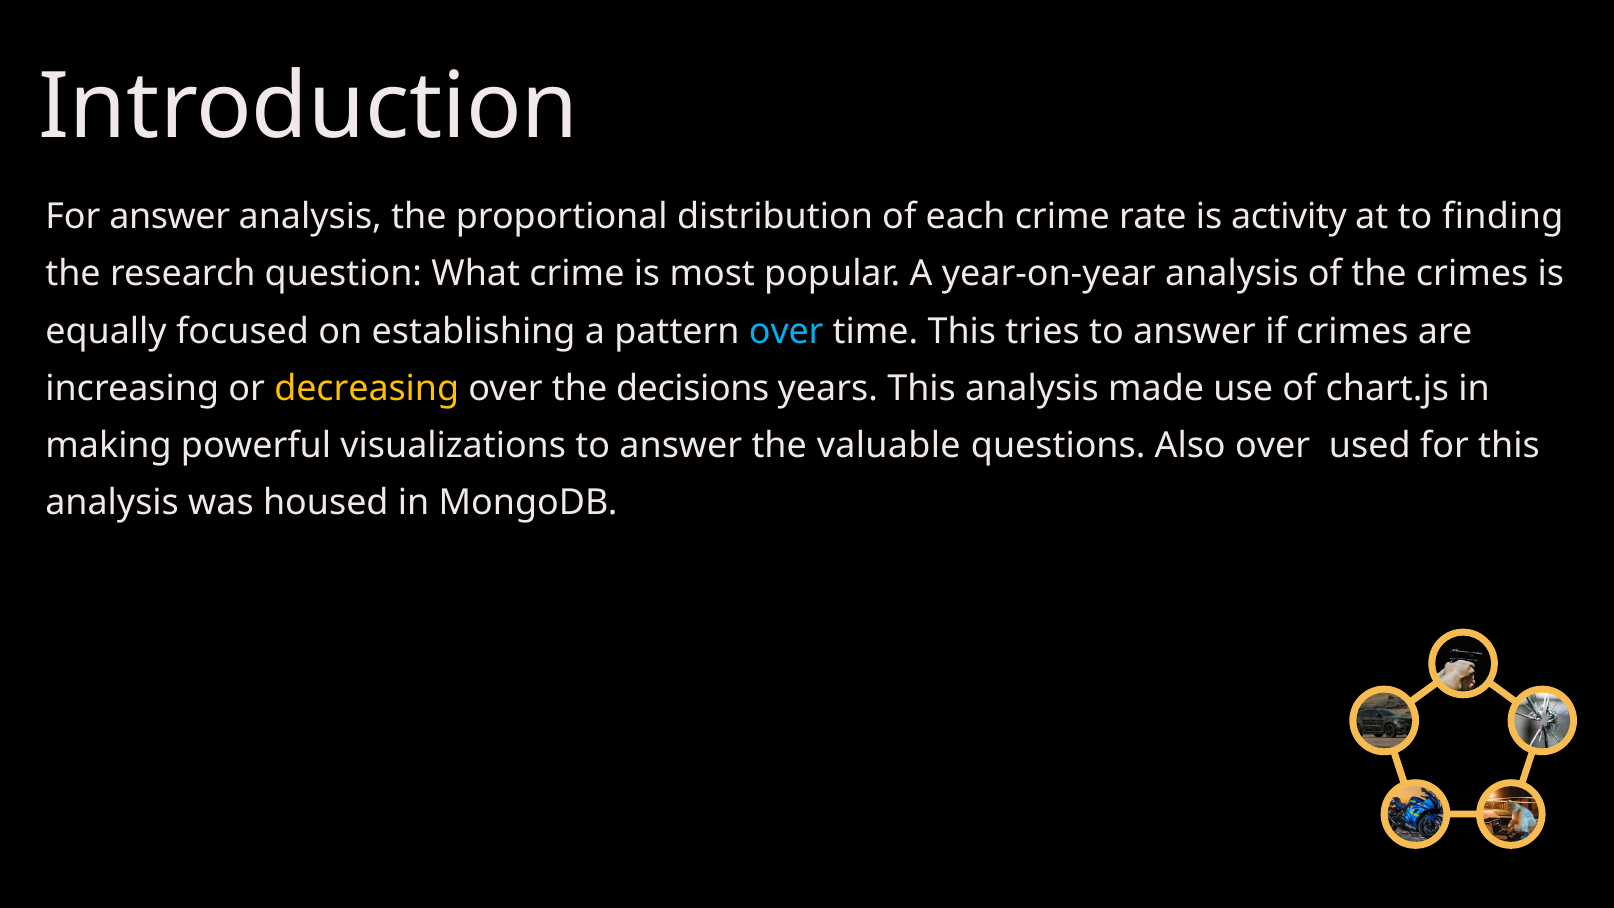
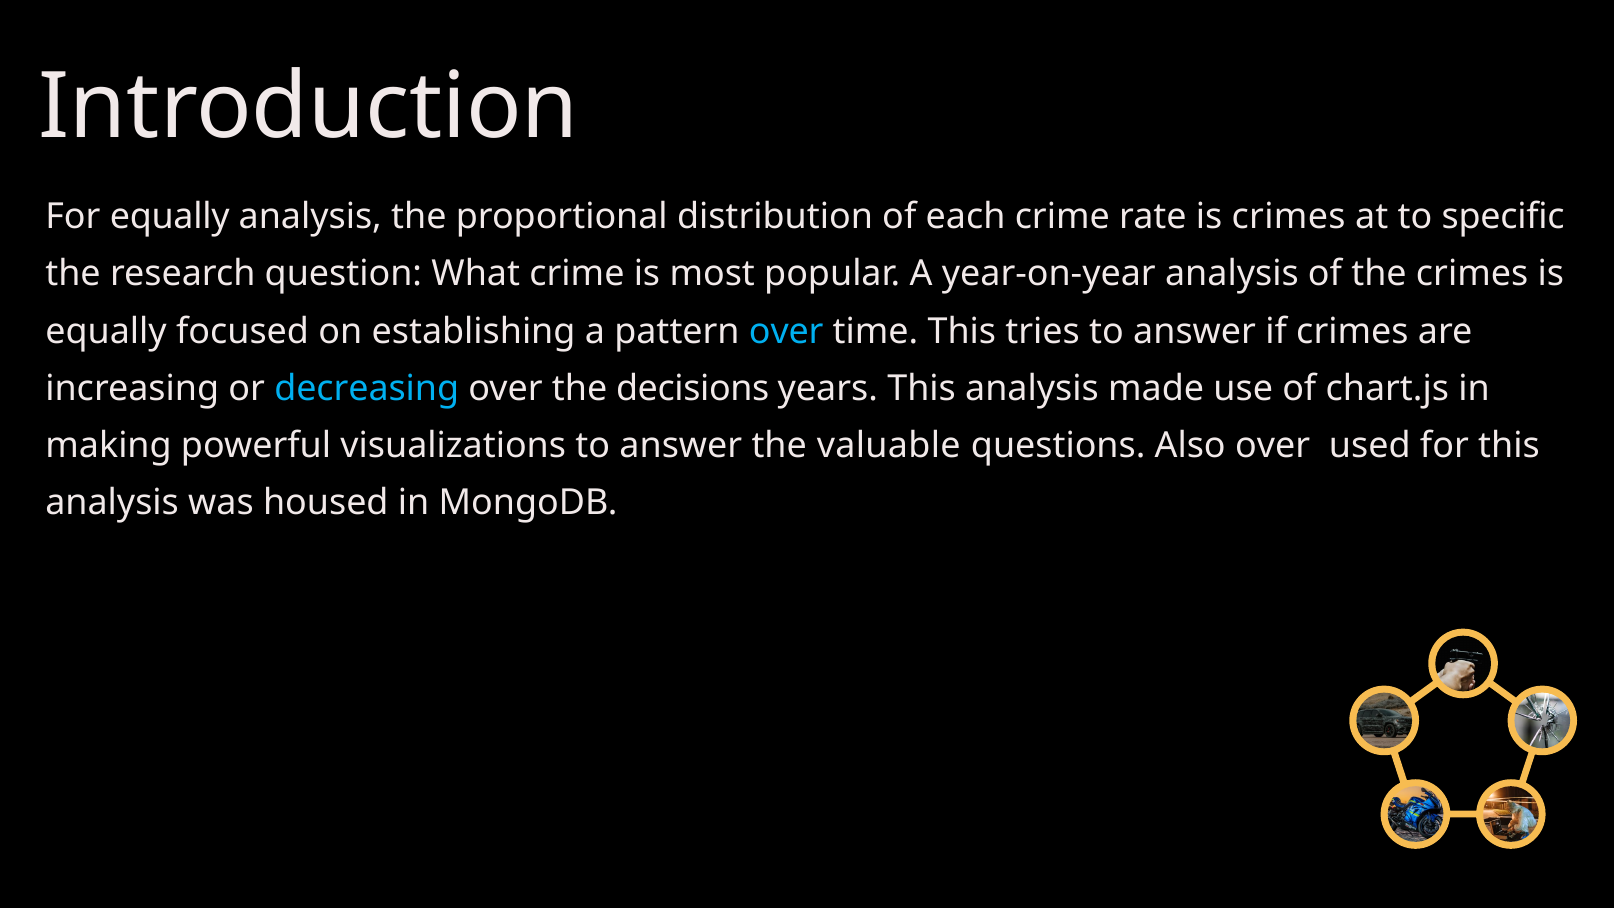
For answer: answer -> equally
is activity: activity -> crimes
finding: finding -> specific
decreasing colour: yellow -> light blue
